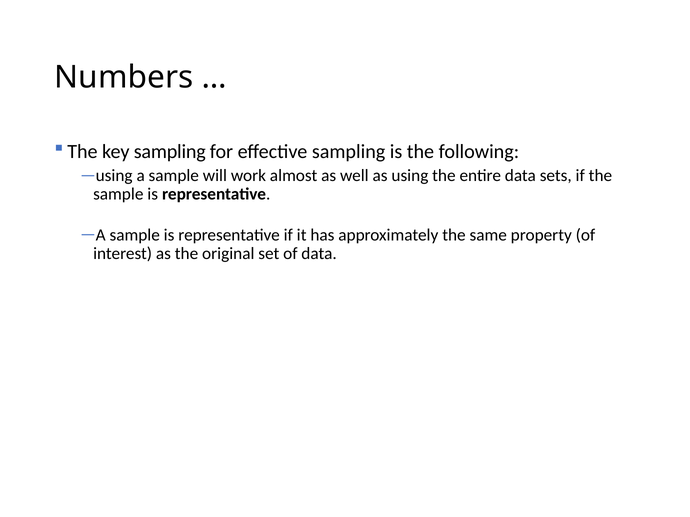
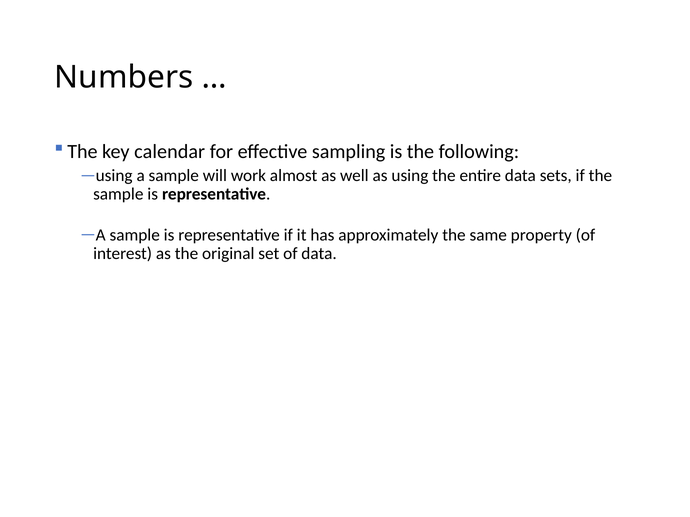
key sampling: sampling -> calendar
